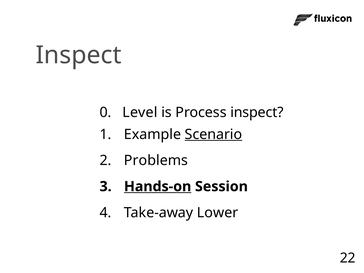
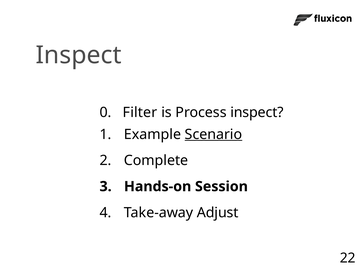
Level: Level -> Filter
Problems: Problems -> Complete
Hands-on underline: present -> none
Lower: Lower -> Adjust
